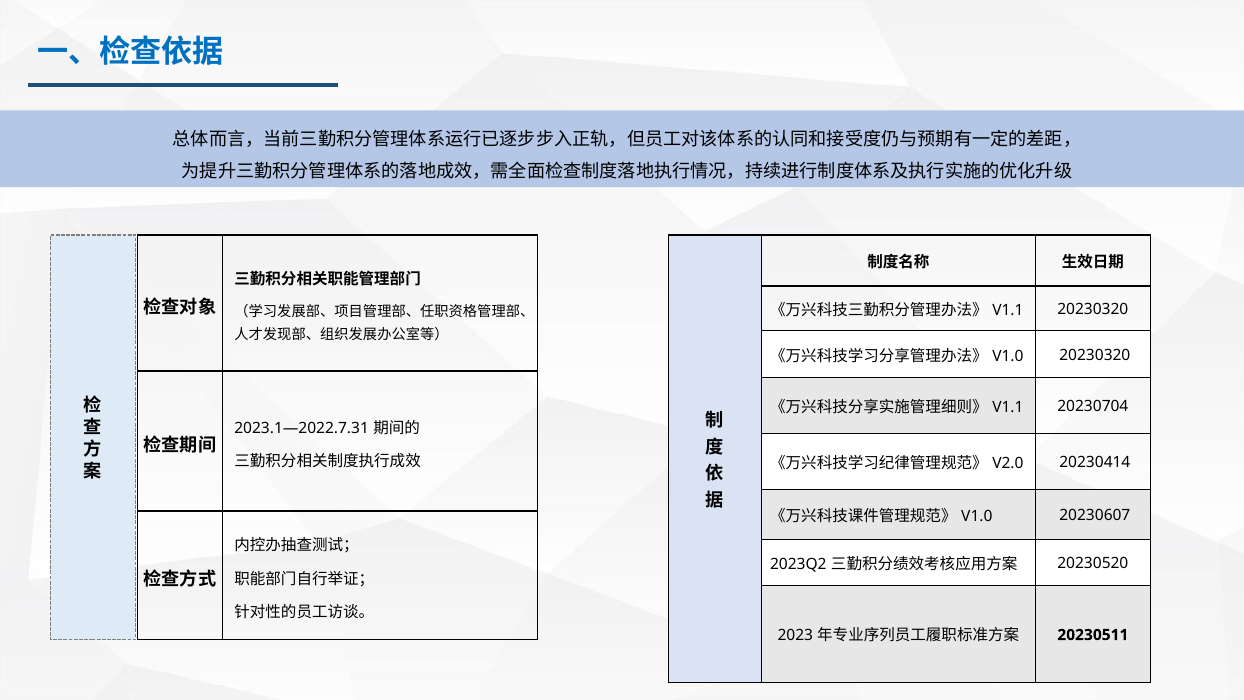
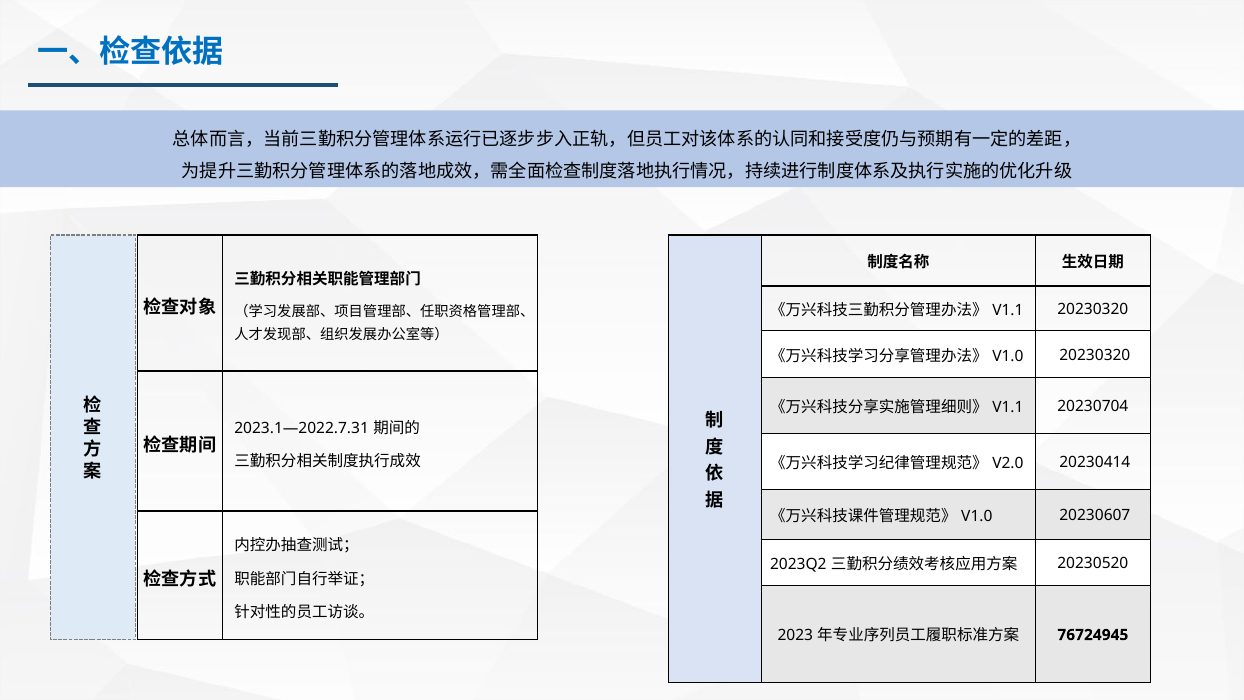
20230511: 20230511 -> 76724945
